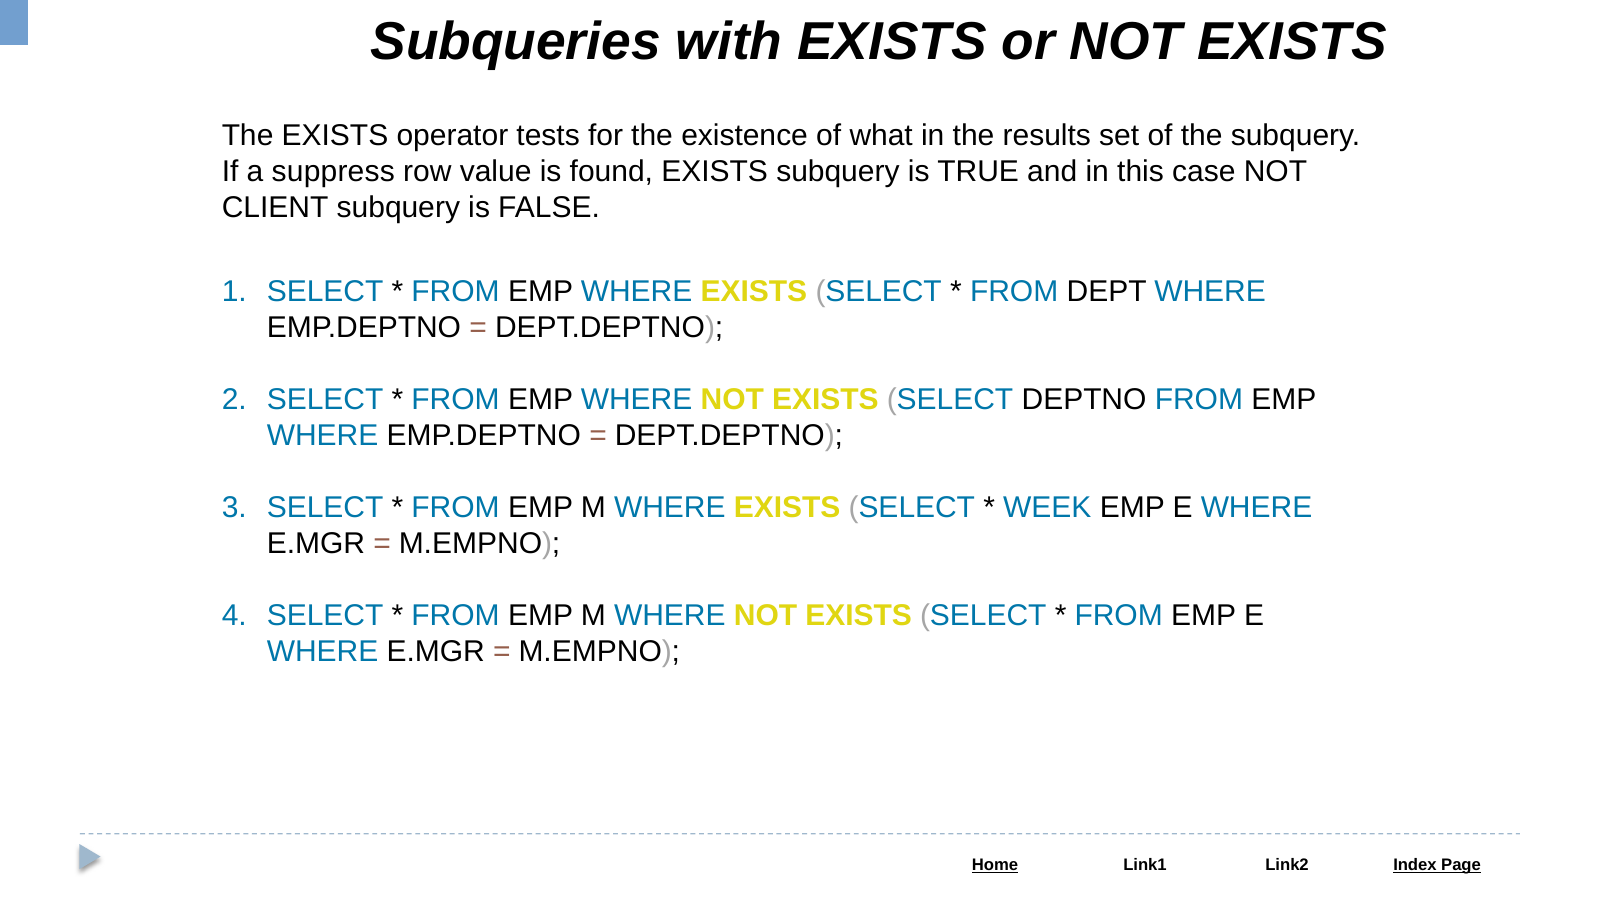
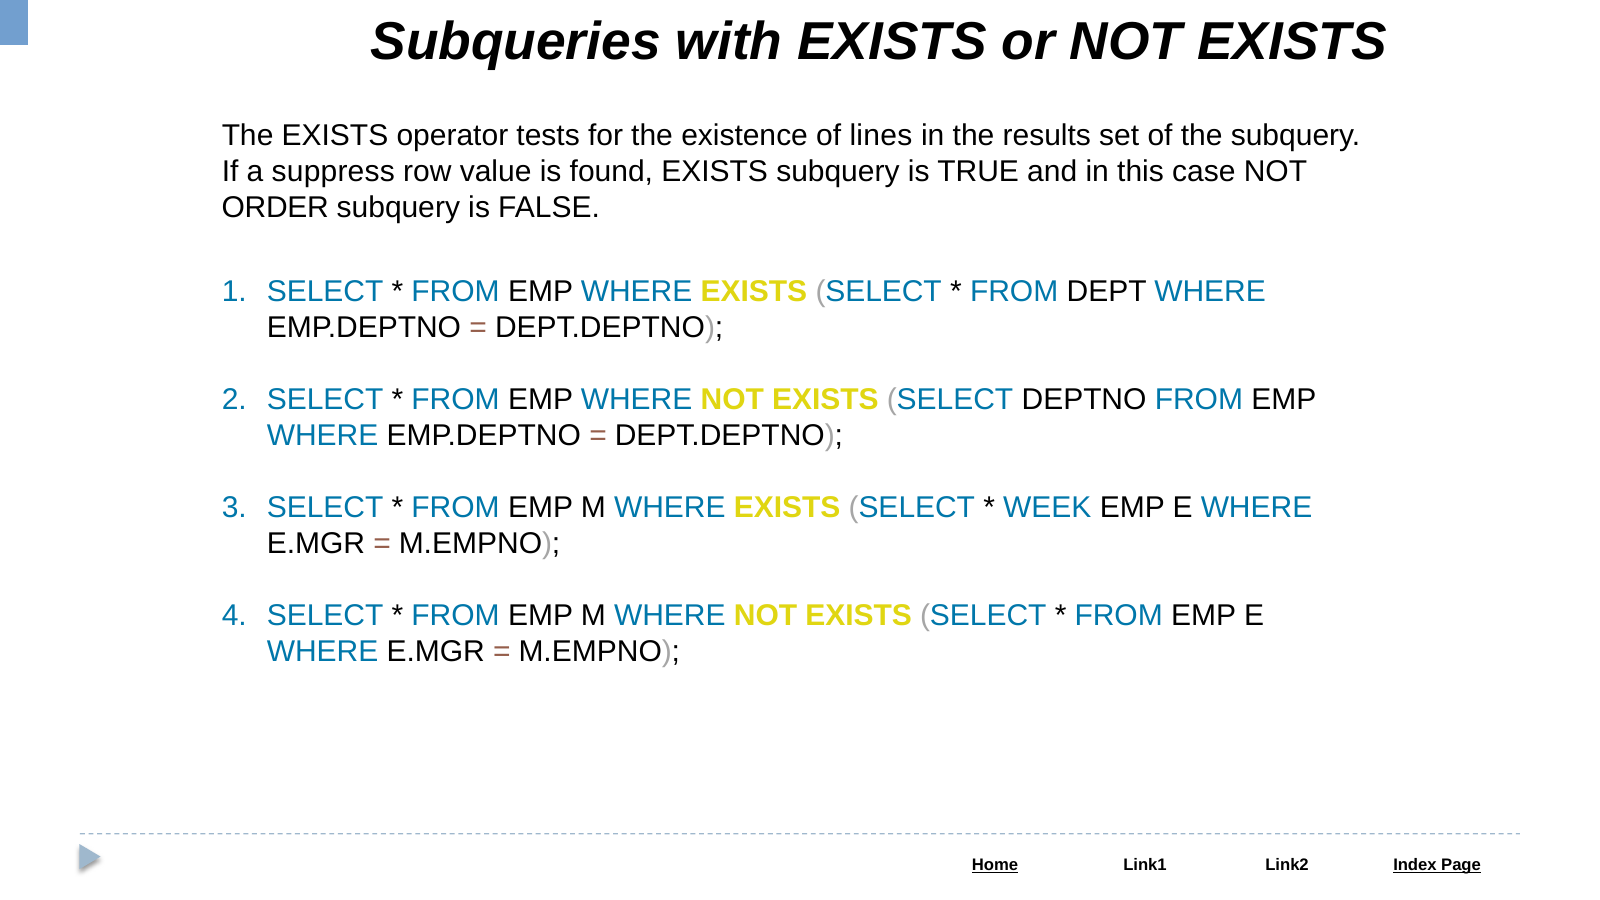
what: what -> lines
CLIENT: CLIENT -> ORDER
